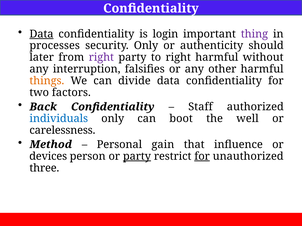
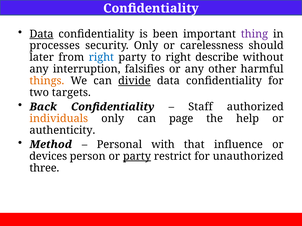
login: login -> been
authenticity: authenticity -> carelessness
right at (101, 58) colour: purple -> blue
right harmful: harmful -> describe
divide underline: none -> present
factors: factors -> targets
individuals colour: blue -> orange
boot: boot -> page
well: well -> help
carelessness: carelessness -> authenticity
gain: gain -> with
for at (202, 157) underline: present -> none
